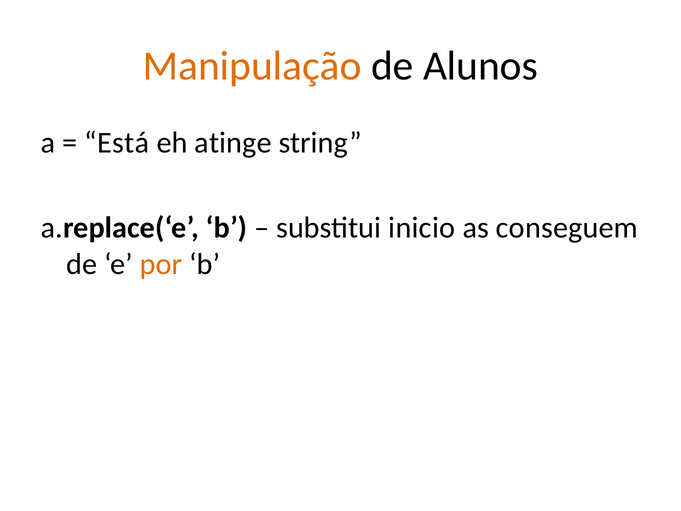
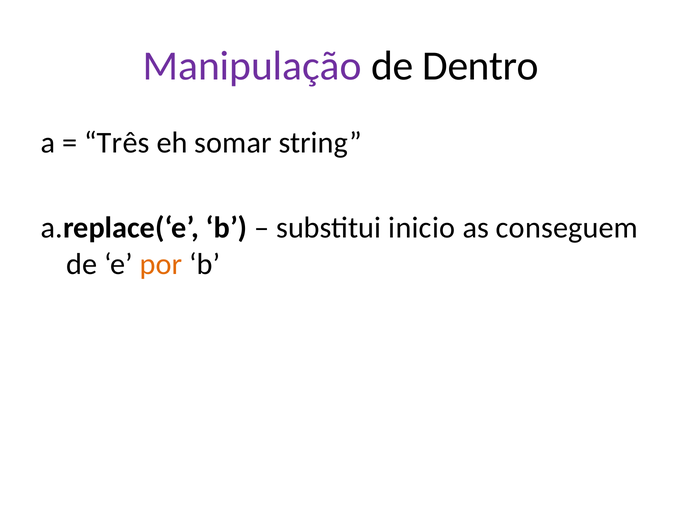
Manipulação colour: orange -> purple
Alunos: Alunos -> Dentro
Está: Está -> Três
atinge: atinge -> somar
